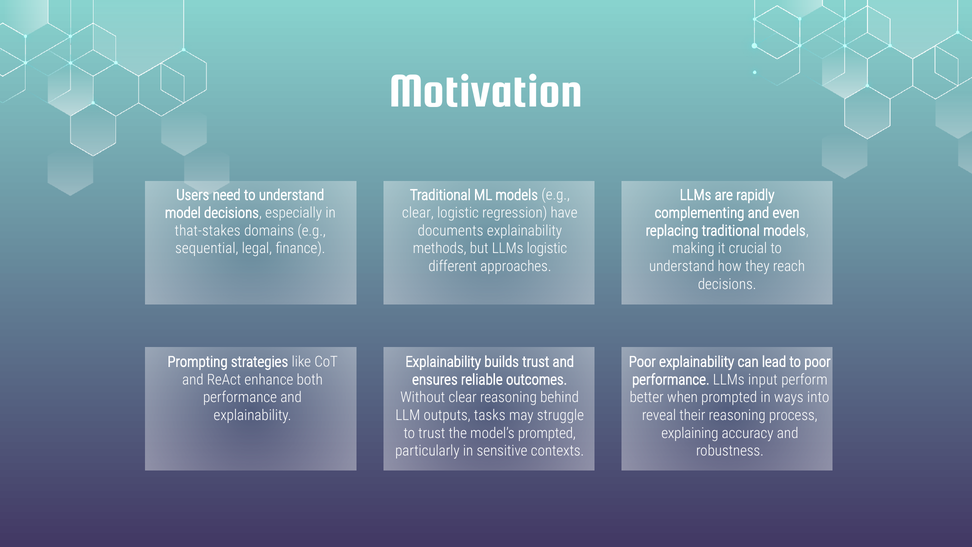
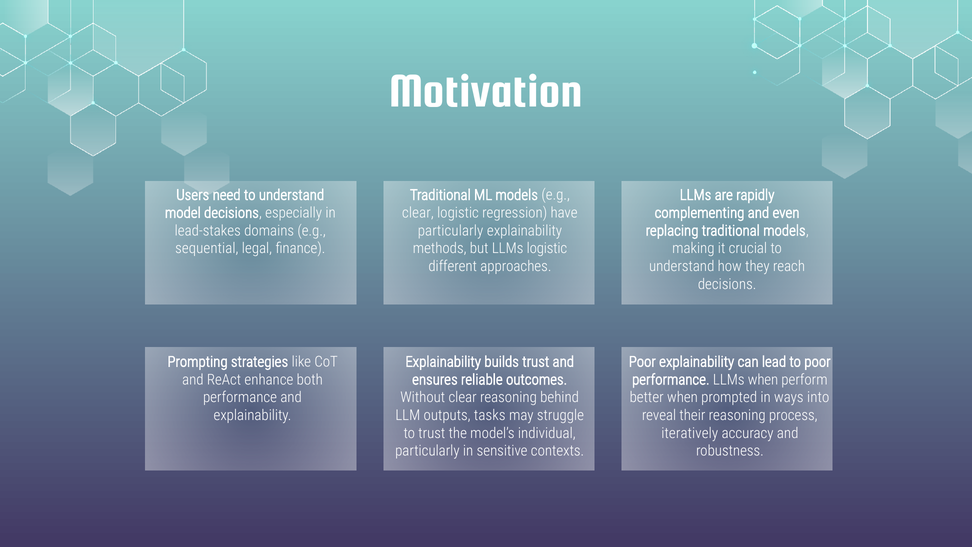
that-stakes: that-stakes -> lead-stakes
documents at (451, 231): documents -> particularly
LLMs input: input -> when
model’s prompted: prompted -> individual
explaining: explaining -> iteratively
